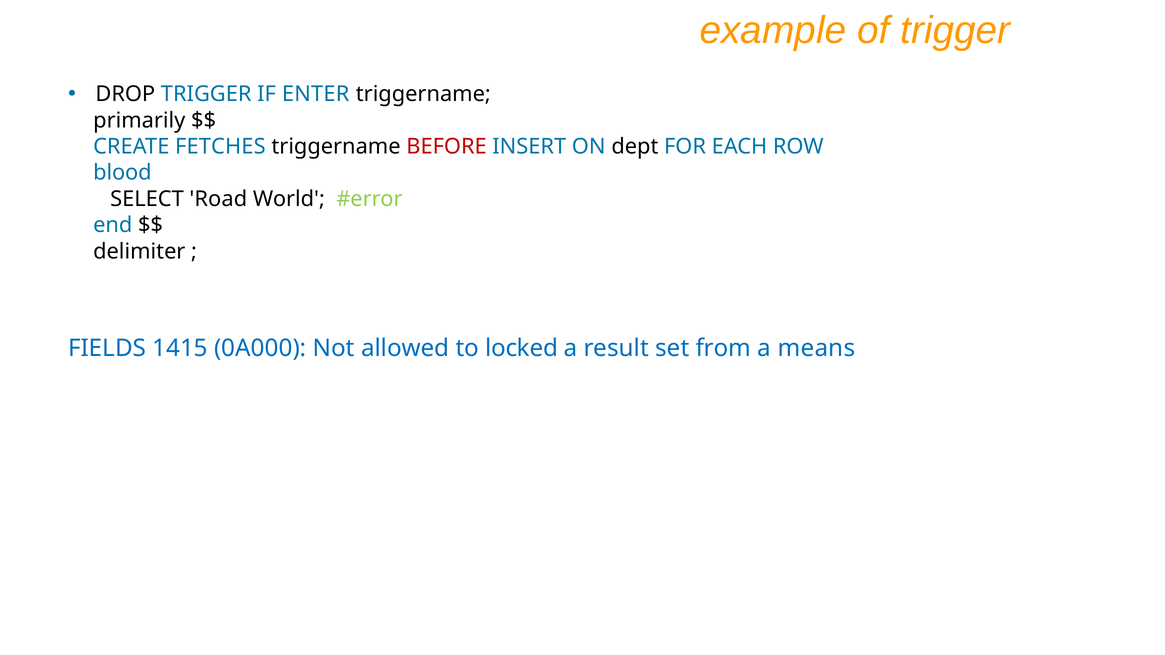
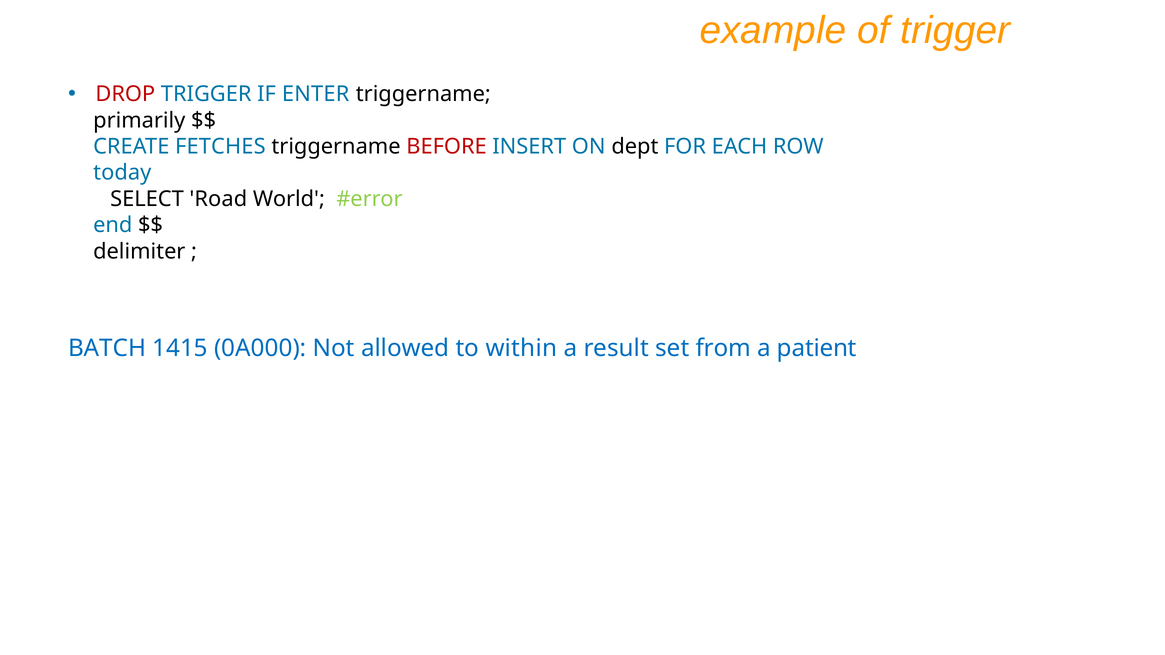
DROP colour: black -> red
blood: blood -> today
FIELDS: FIELDS -> BATCH
locked: locked -> within
means: means -> patient
